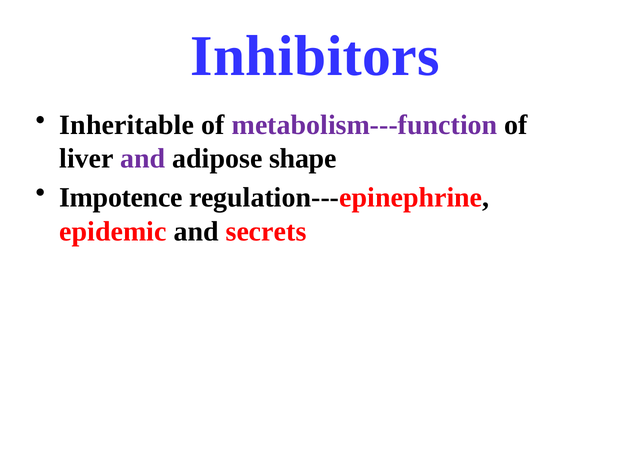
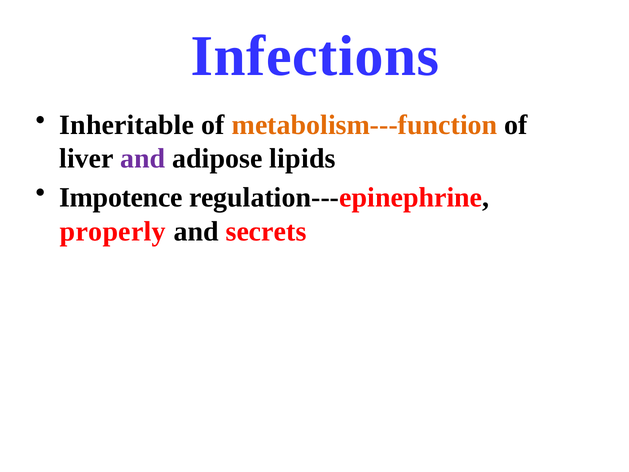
Inhibitors: Inhibitors -> Infections
metabolism---function colour: purple -> orange
shape: shape -> lipids
epidemic: epidemic -> properly
